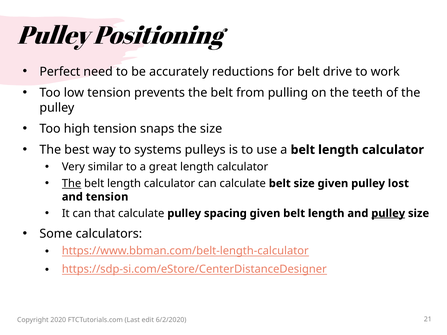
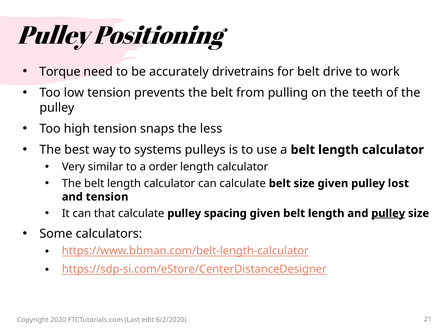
Perfect: Perfect -> Torque
reductions: reductions -> drivetrains
the size: size -> less
great: great -> order
The at (72, 184) underline: present -> none
